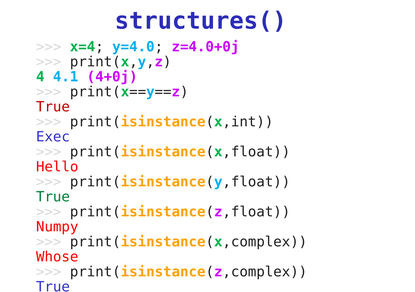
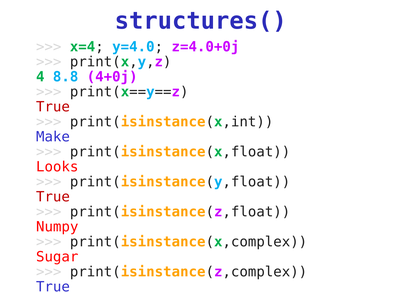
4.1: 4.1 -> 8.8
Exec: Exec -> Make
Hello: Hello -> Looks
True at (53, 197) colour: green -> red
Whose: Whose -> Sugar
